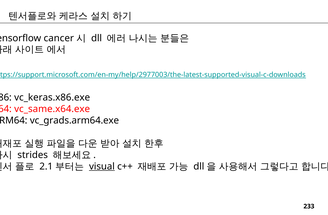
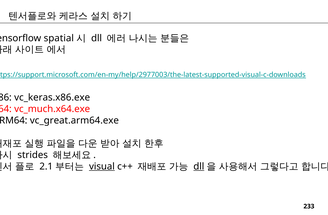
cancer: cancer -> spatial
vc_same.x64.exe: vc_same.x64.exe -> vc_much.x64.exe
vc_grads.arm64.exe: vc_grads.arm64.exe -> vc_great.arm64.exe
dll at (199, 167) underline: none -> present
